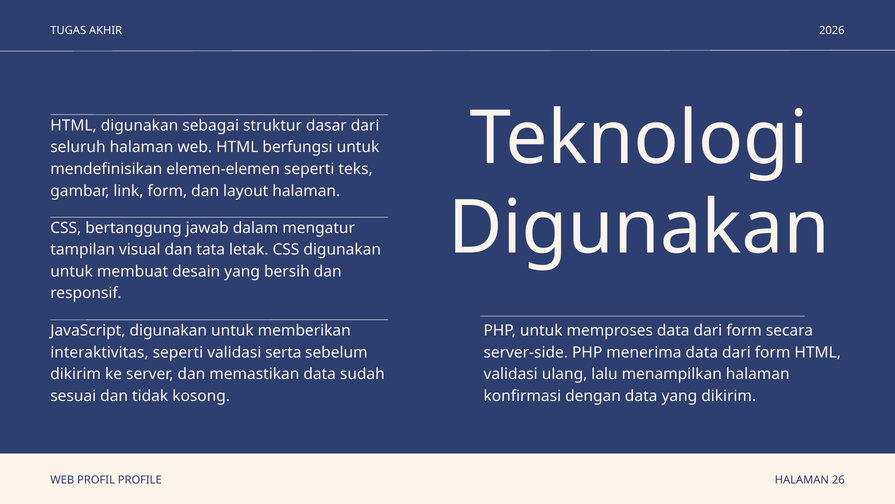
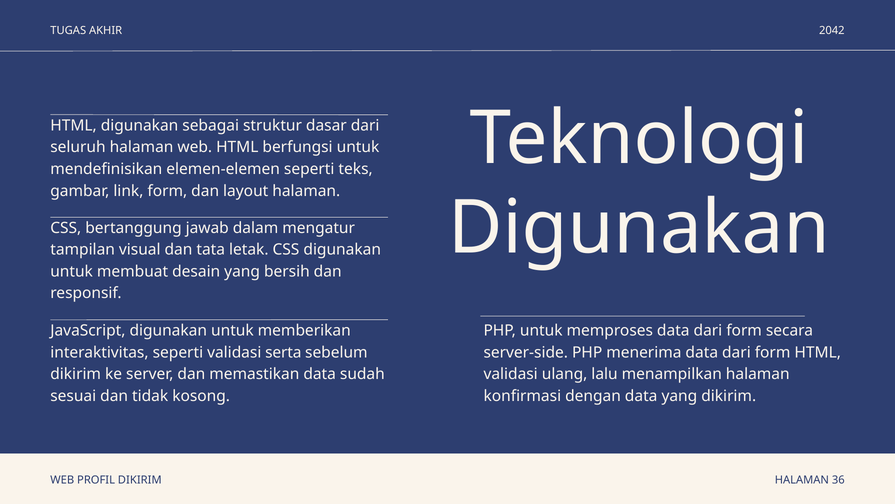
2026: 2026 -> 2042
PROFIL PROFILE: PROFILE -> DIKIRIM
26: 26 -> 36
